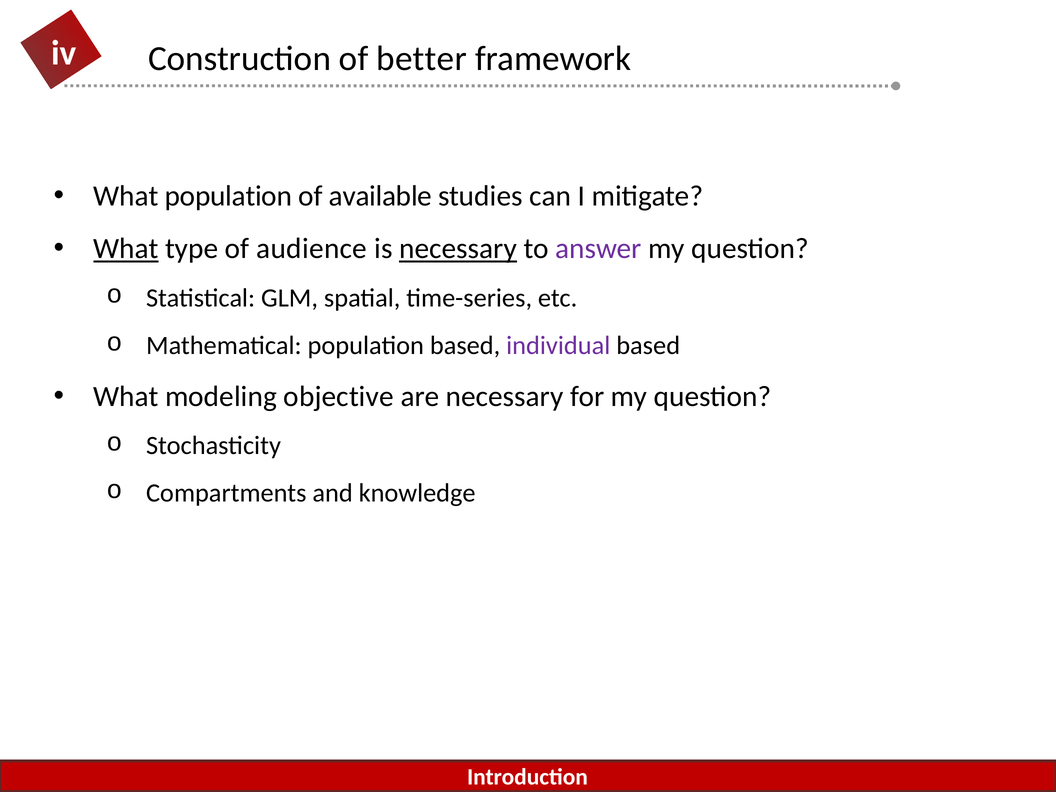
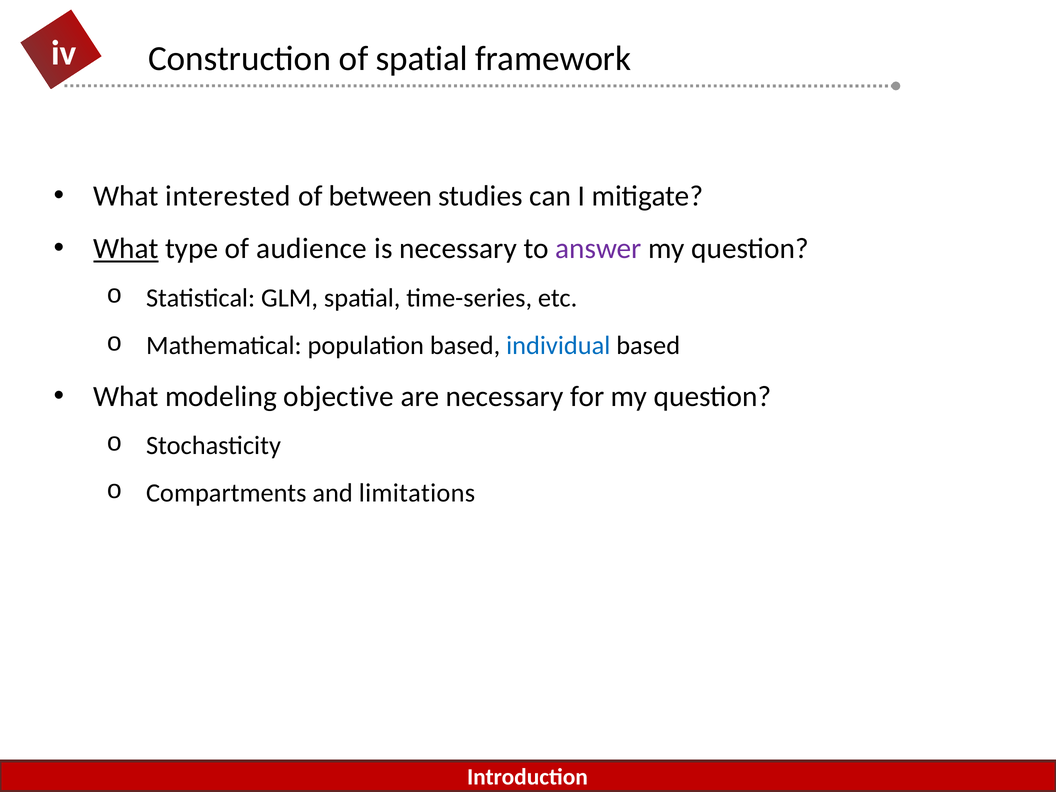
of better: better -> spatial
What population: population -> interested
available: available -> between
necessary at (458, 249) underline: present -> none
individual colour: purple -> blue
knowledge: knowledge -> limitations
